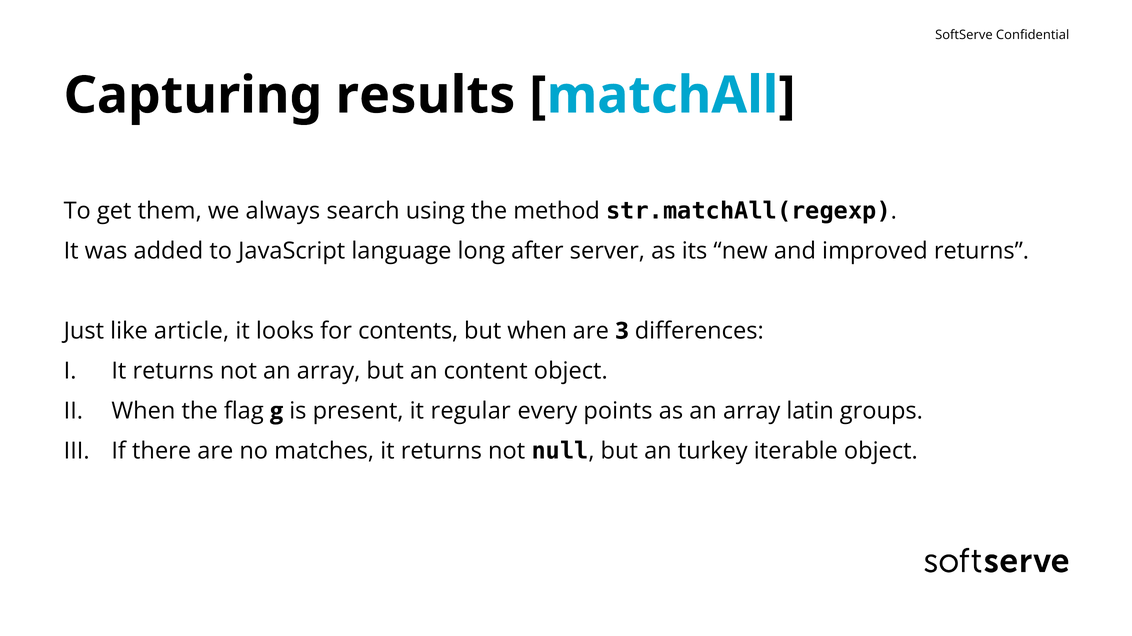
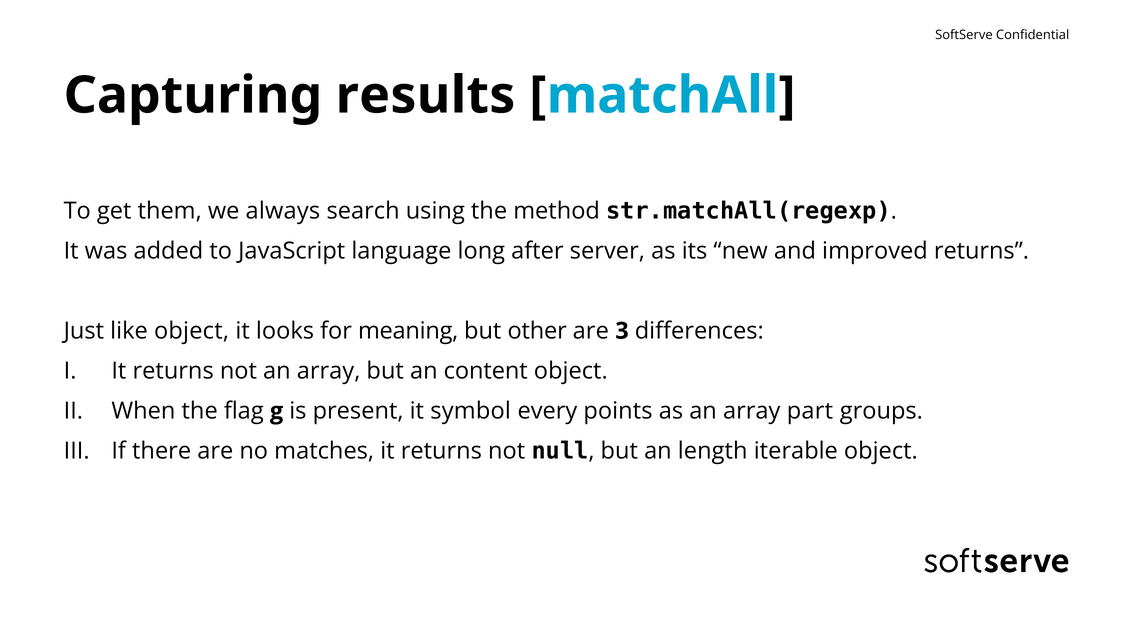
like article: article -> object
contents: contents -> meaning
but when: when -> other
regular: regular -> symbol
latin: latin -> part
turkey: turkey -> length
